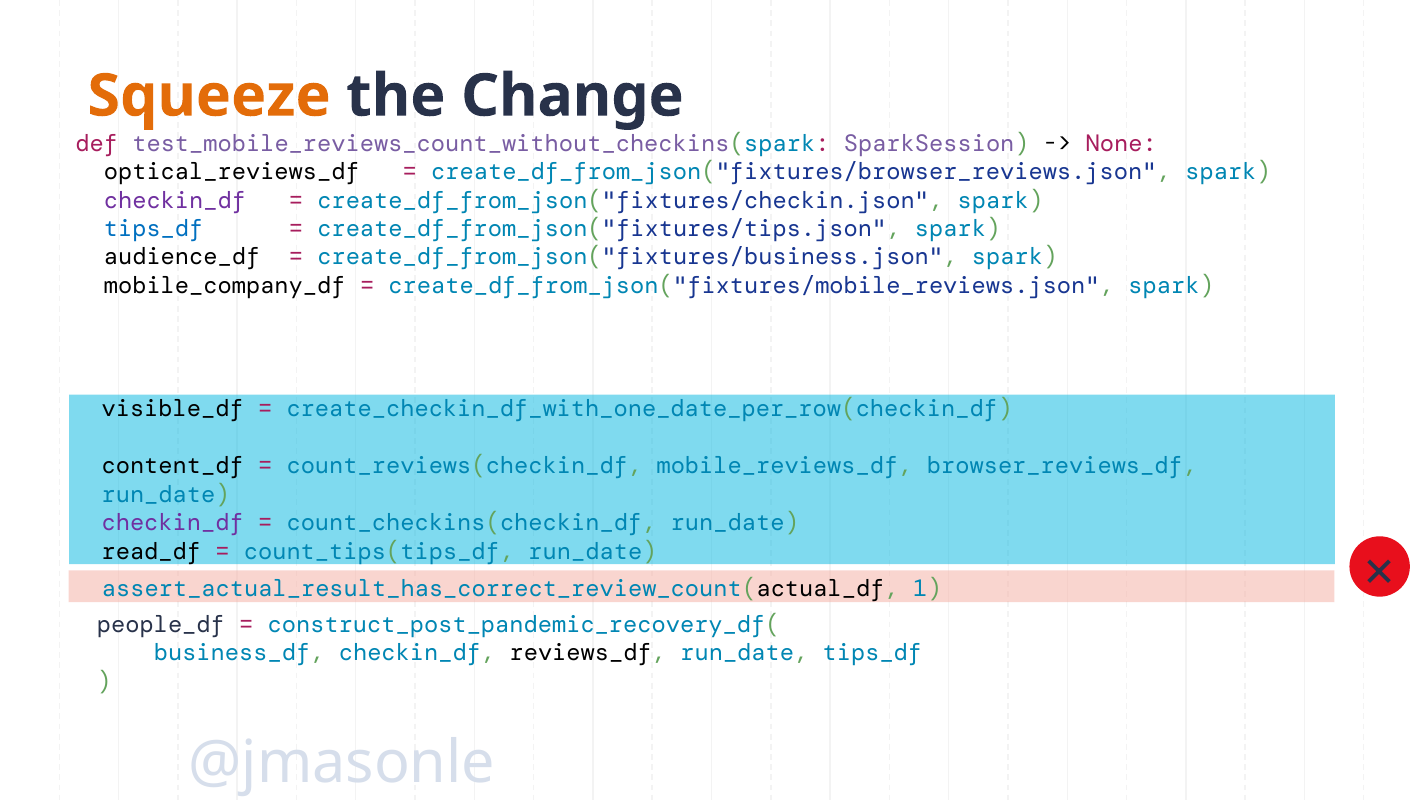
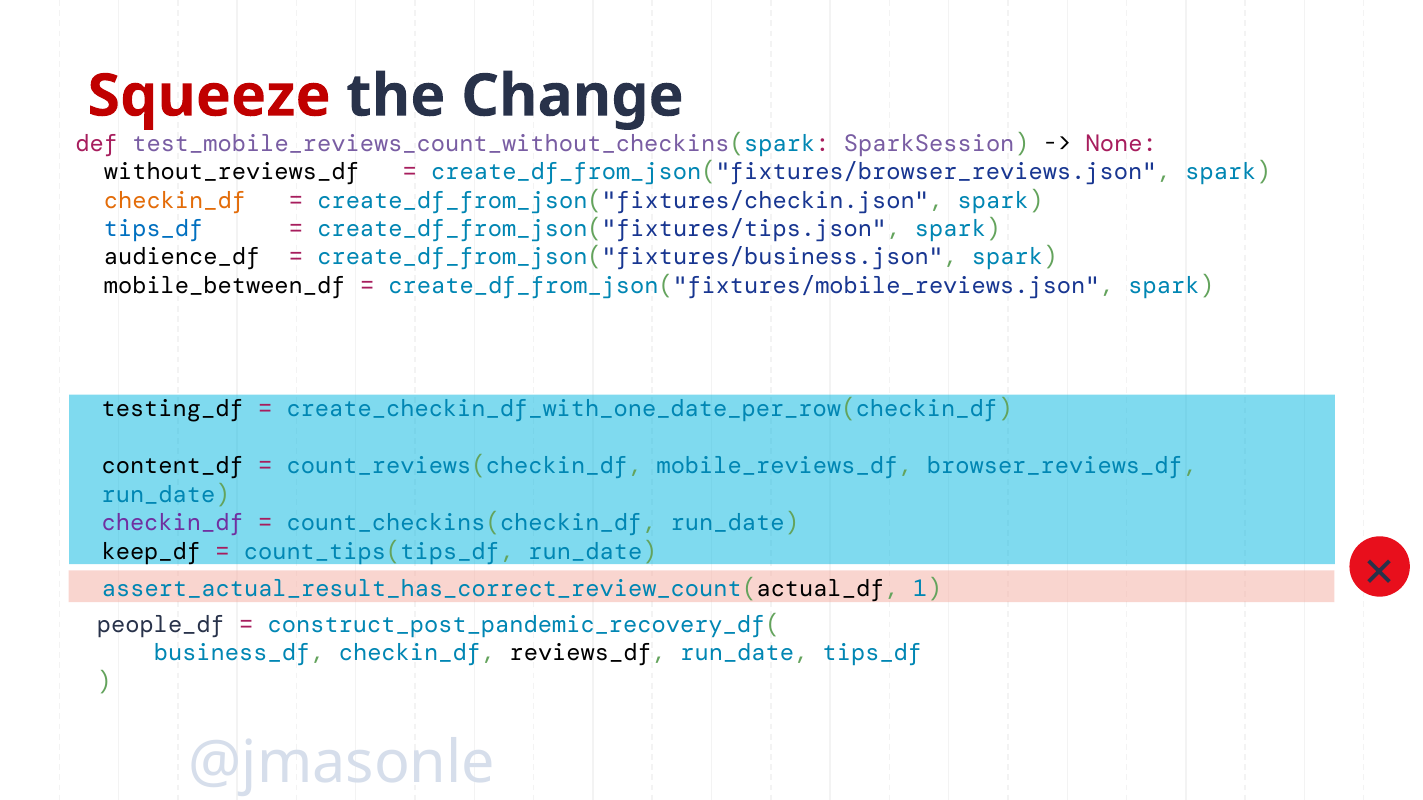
Squeeze colour: orange -> red
optical_reviews_df: optical_reviews_df -> without_reviews_df
checkin_df at (175, 200) colour: purple -> orange
mobile_company_df: mobile_company_df -> mobile_between_df
visible_df: visible_df -> testing_df
read_df: read_df -> keep_df
